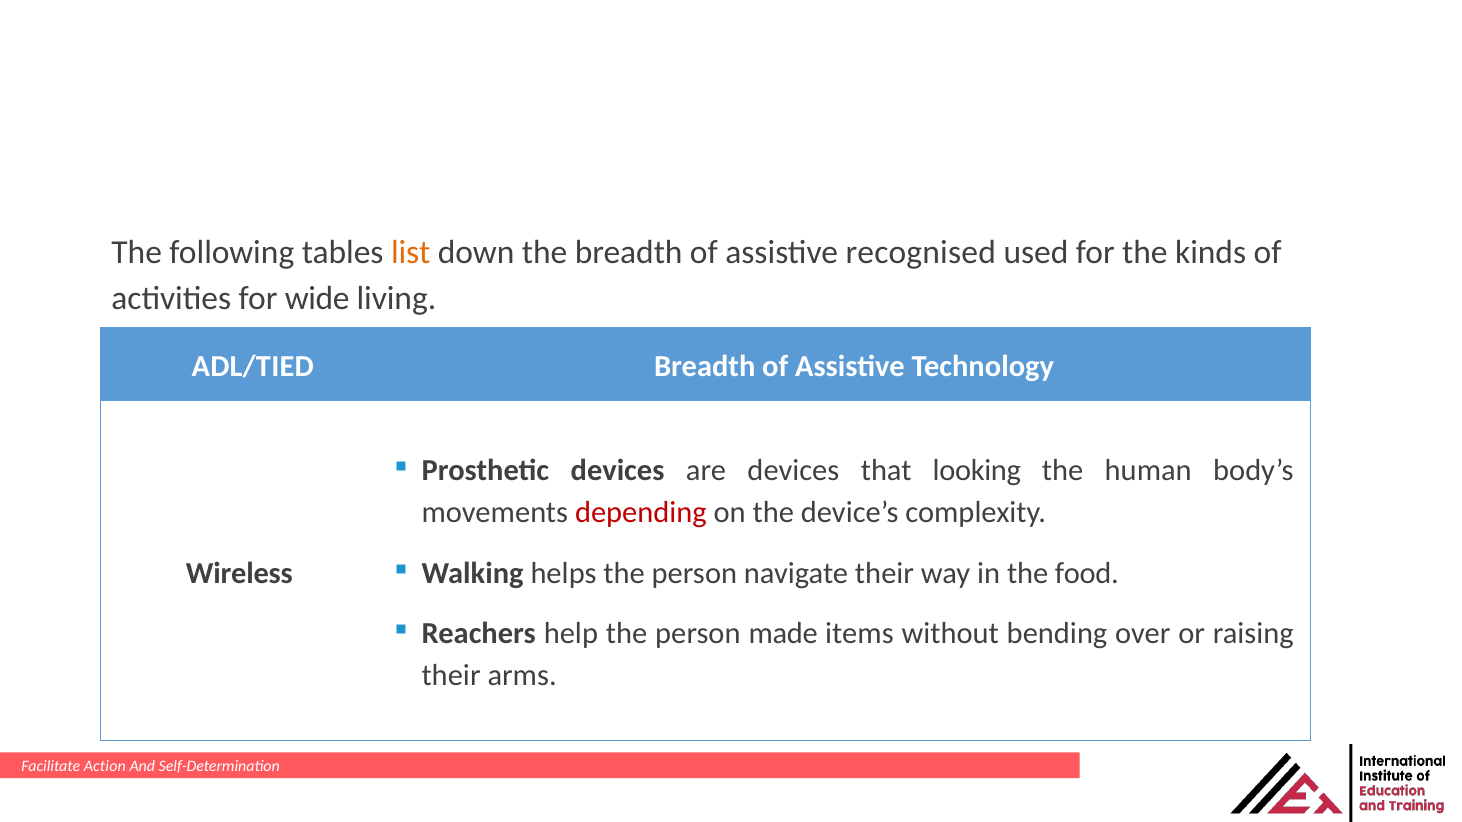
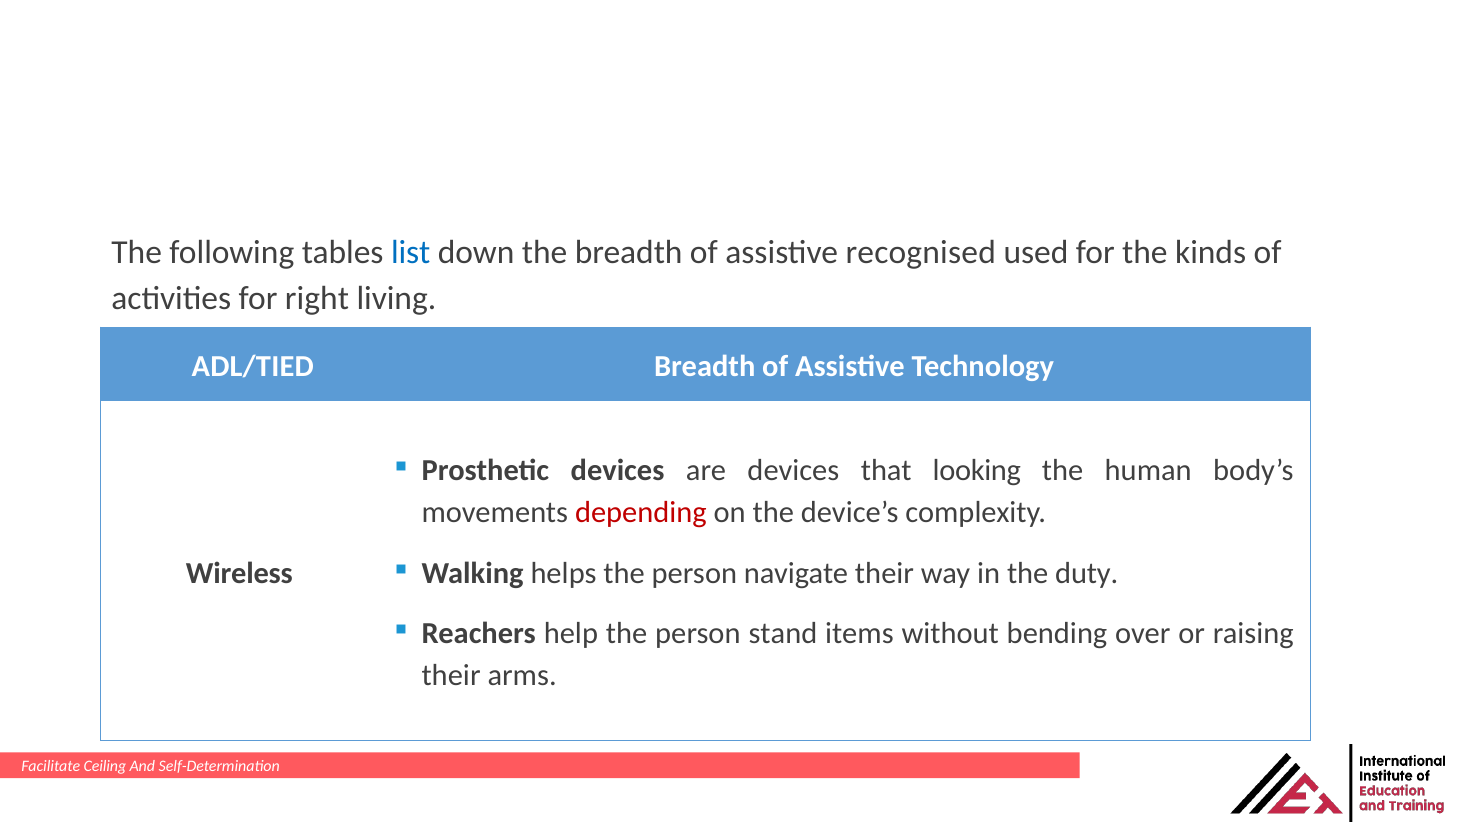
list colour: orange -> blue
wide: wide -> right
food: food -> duty
made: made -> stand
Action: Action -> Ceiling
